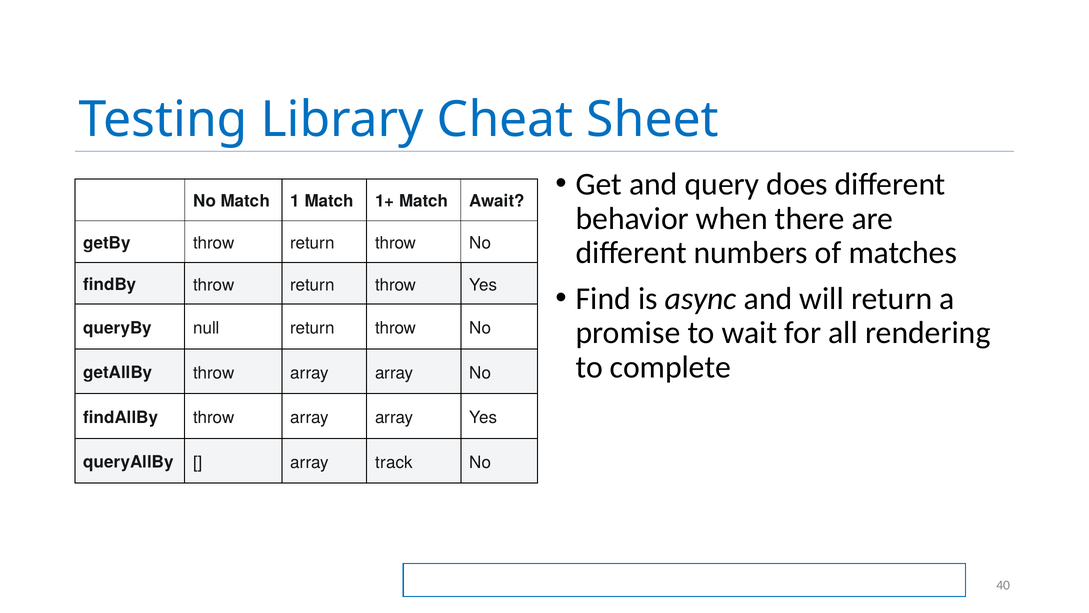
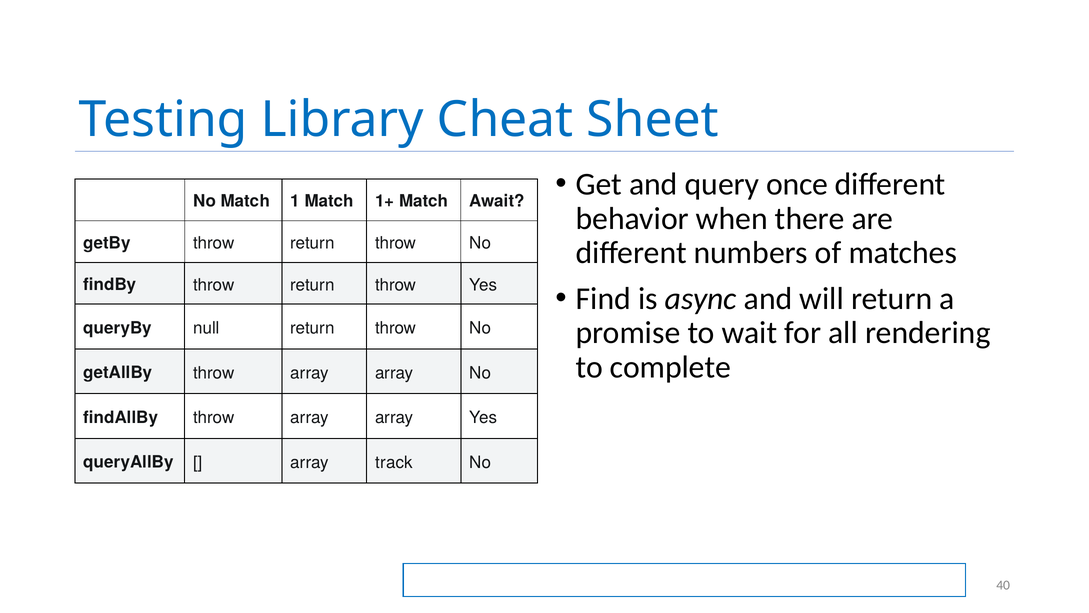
does: does -> once
